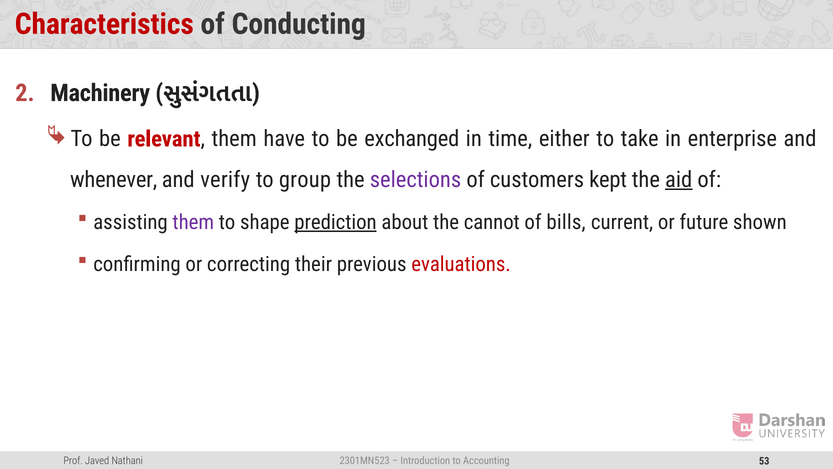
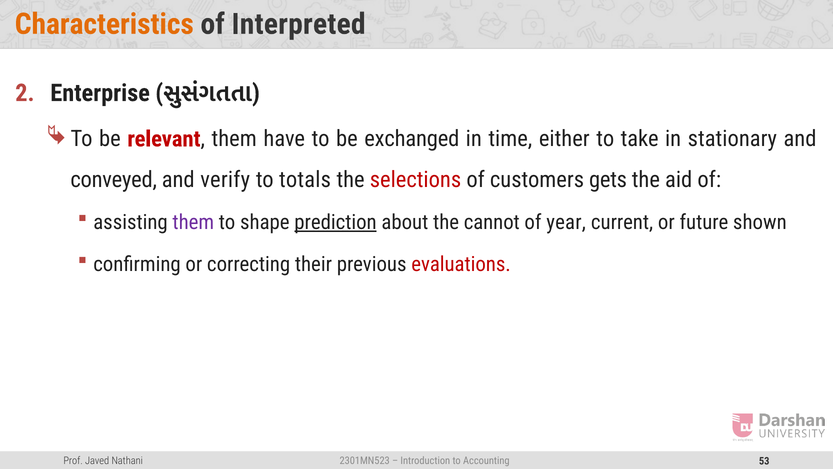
Characteristics colour: red -> orange
Conducting: Conducting -> Interpreted
Machinery: Machinery -> Enterprise
enterprise: enterprise -> stationary
whenever: whenever -> conveyed
group: group -> totals
selections colour: purple -> red
kept: kept -> gets
aid underline: present -> none
bills: bills -> year
